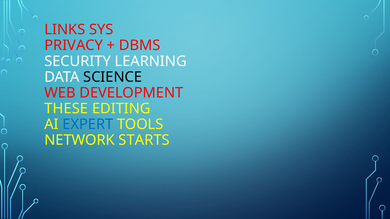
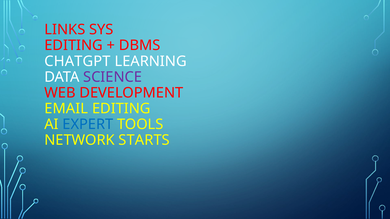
PRIVACY at (74, 46): PRIVACY -> EDITING
SECURITY: SECURITY -> CHATGPT
SCIENCE colour: black -> purple
THESE: THESE -> EMAIL
